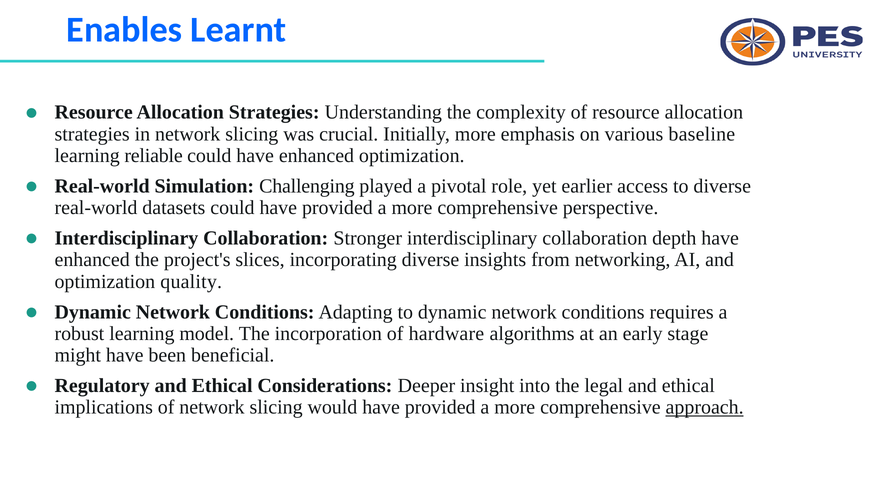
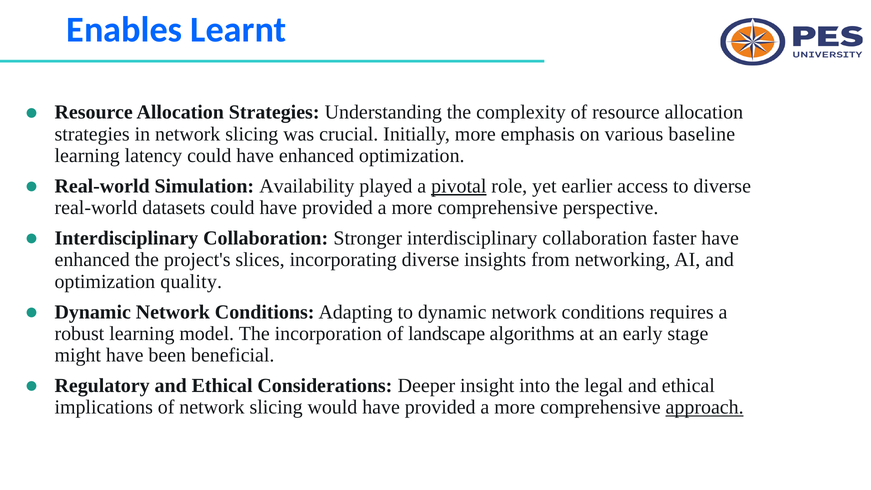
reliable: reliable -> latency
Challenging: Challenging -> Availability
pivotal underline: none -> present
depth: depth -> faster
hardware: hardware -> landscape
